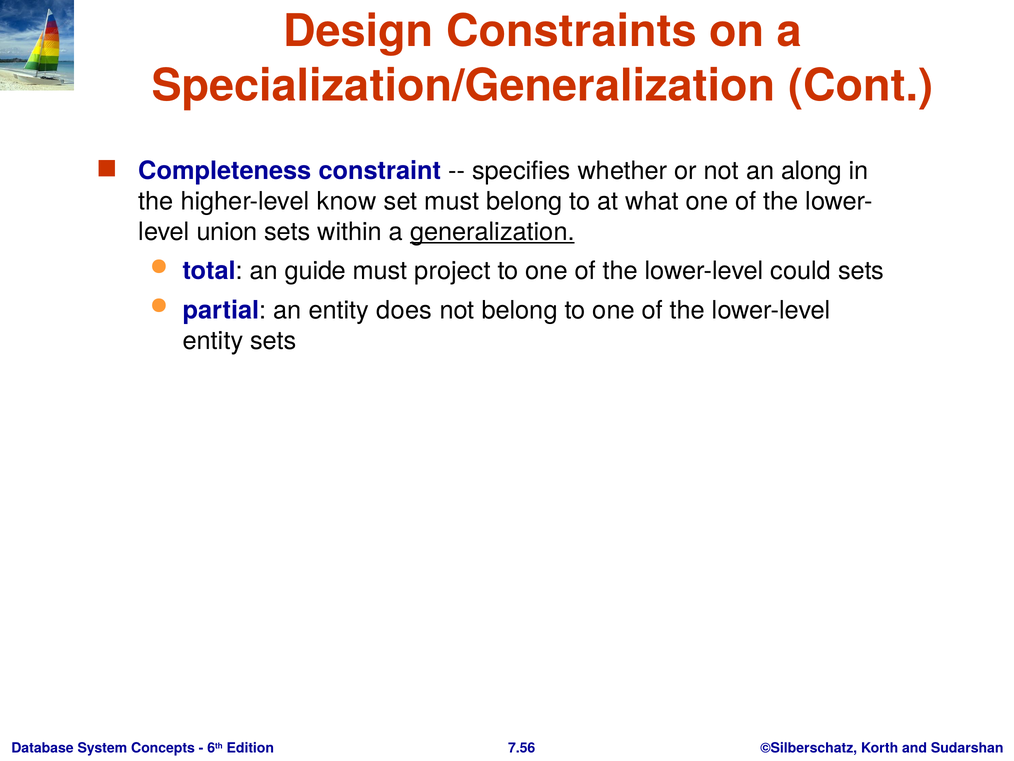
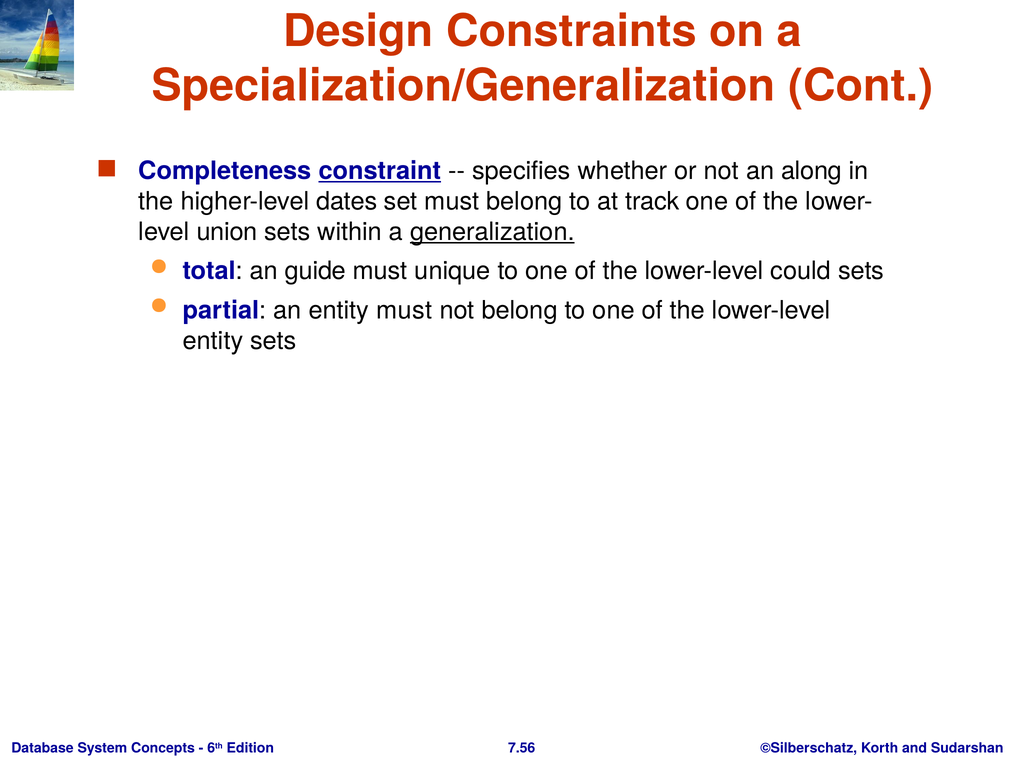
constraint underline: none -> present
know: know -> dates
what: what -> track
project: project -> unique
entity does: does -> must
